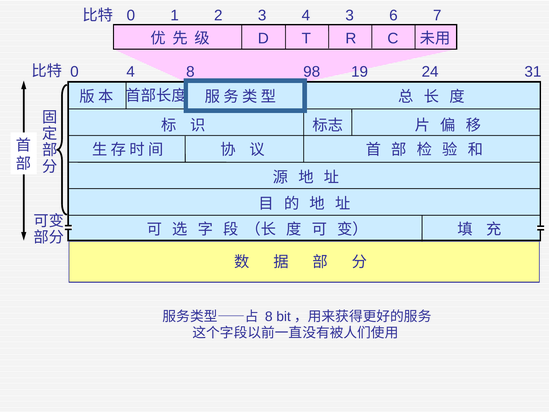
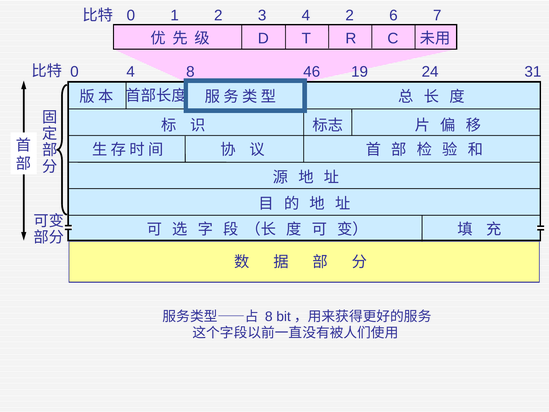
4 3: 3 -> 2
98: 98 -> 46
